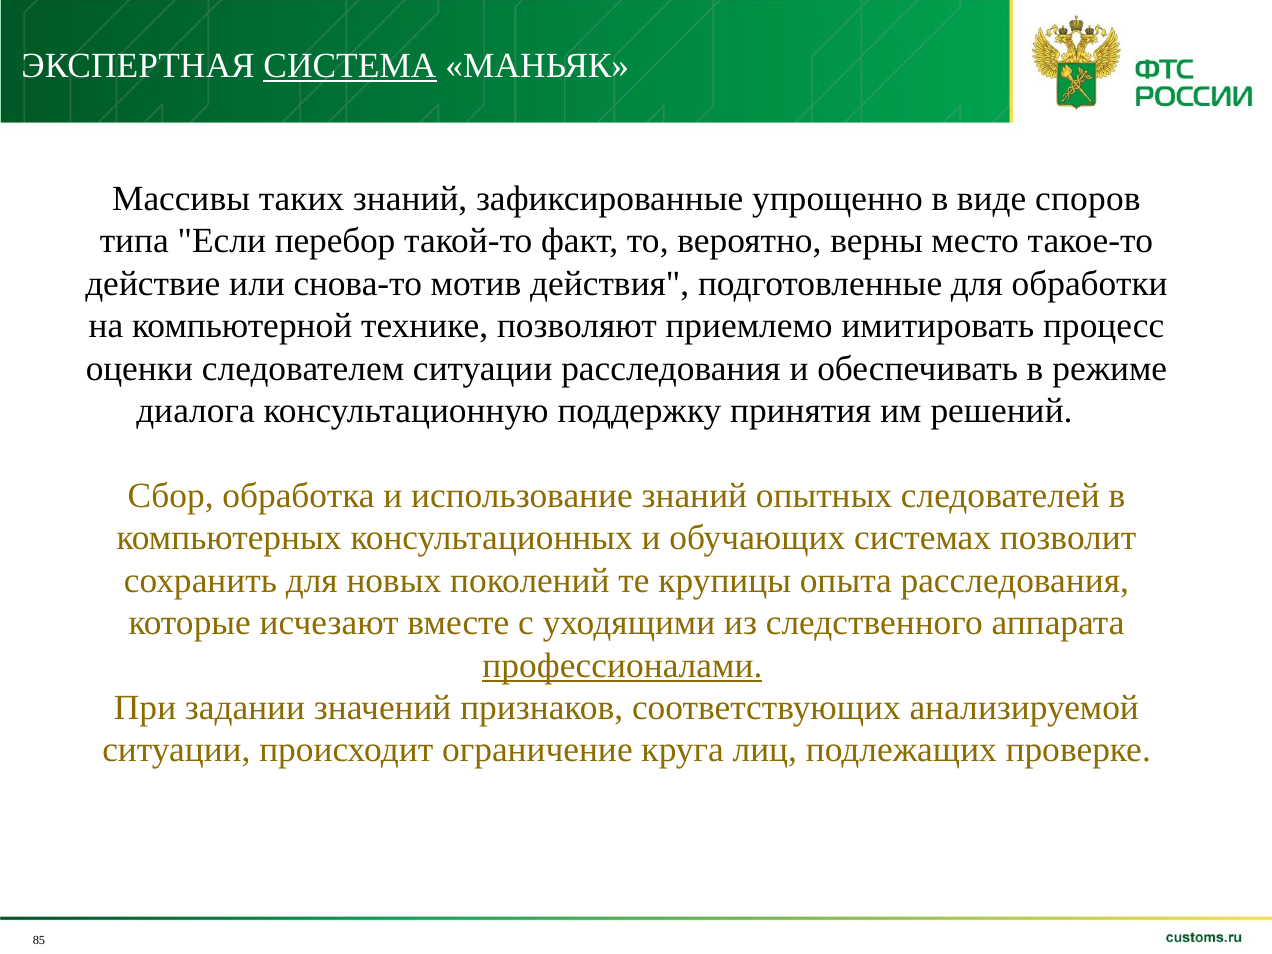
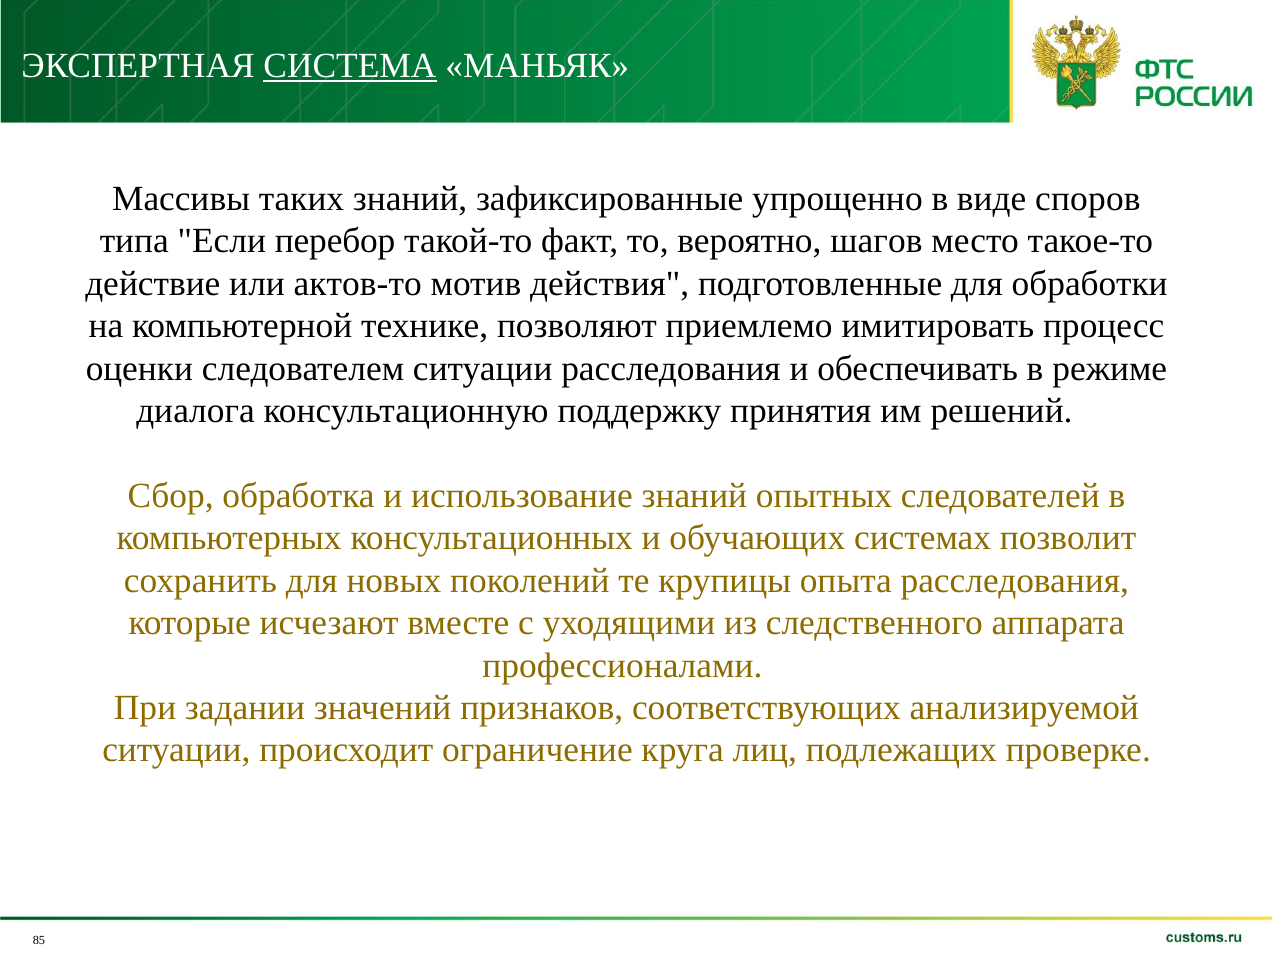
верны: верны -> шагов
снова-то: снова-то -> актов-то
профессионалами underline: present -> none
